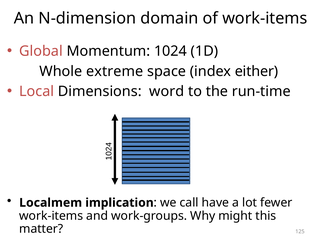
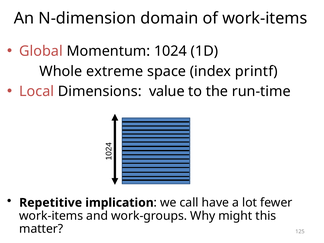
either: either -> printf
word: word -> value
Localmem: Localmem -> Repetitive
